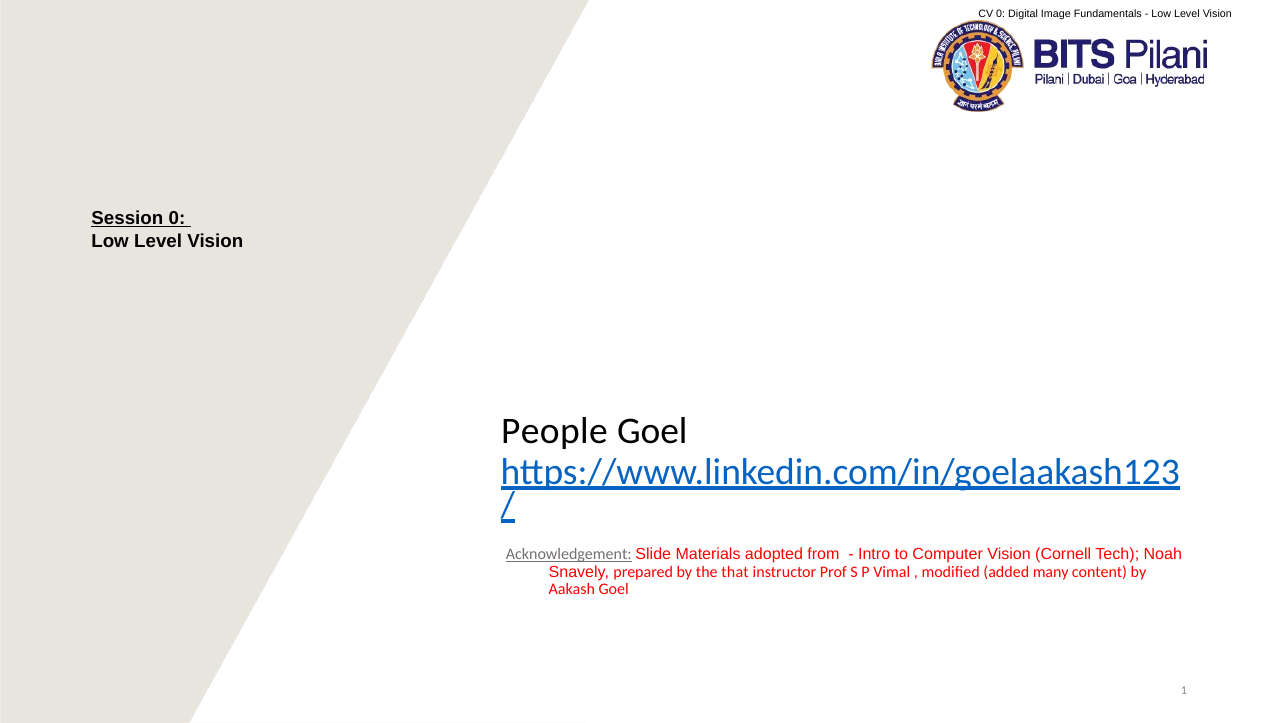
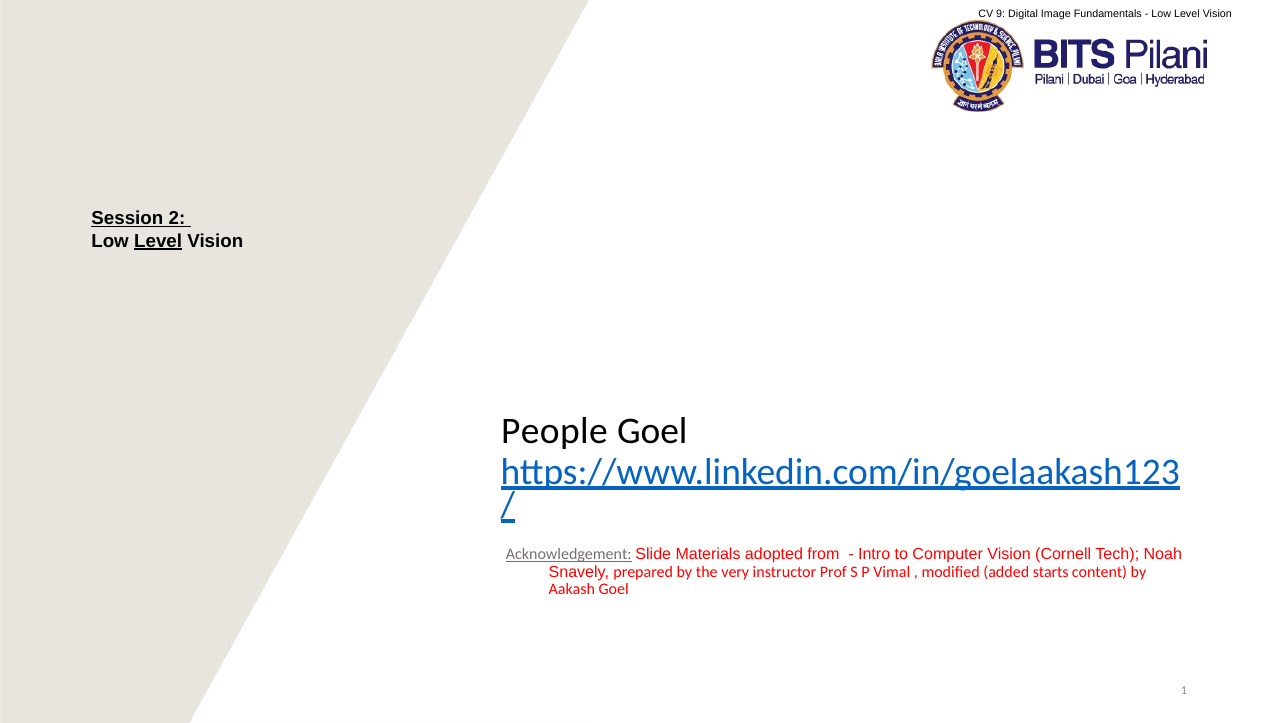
0 at (1001, 14): 0 -> 9
Session 0: 0 -> 2
Level at (158, 241) underline: none -> present
that: that -> very
many: many -> starts
